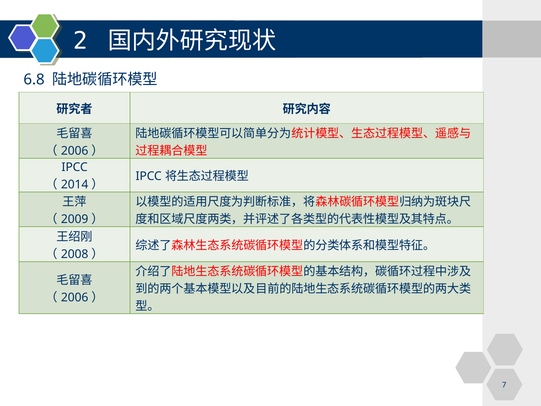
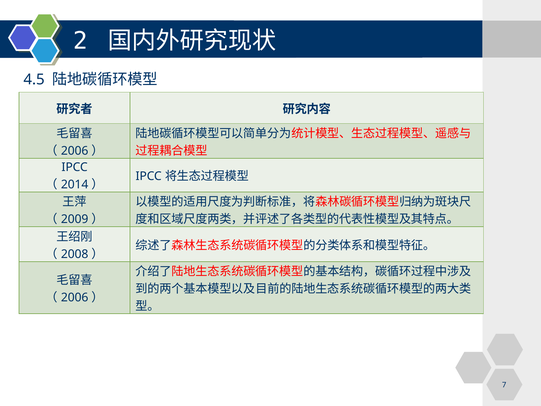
6.8: 6.8 -> 4.5
